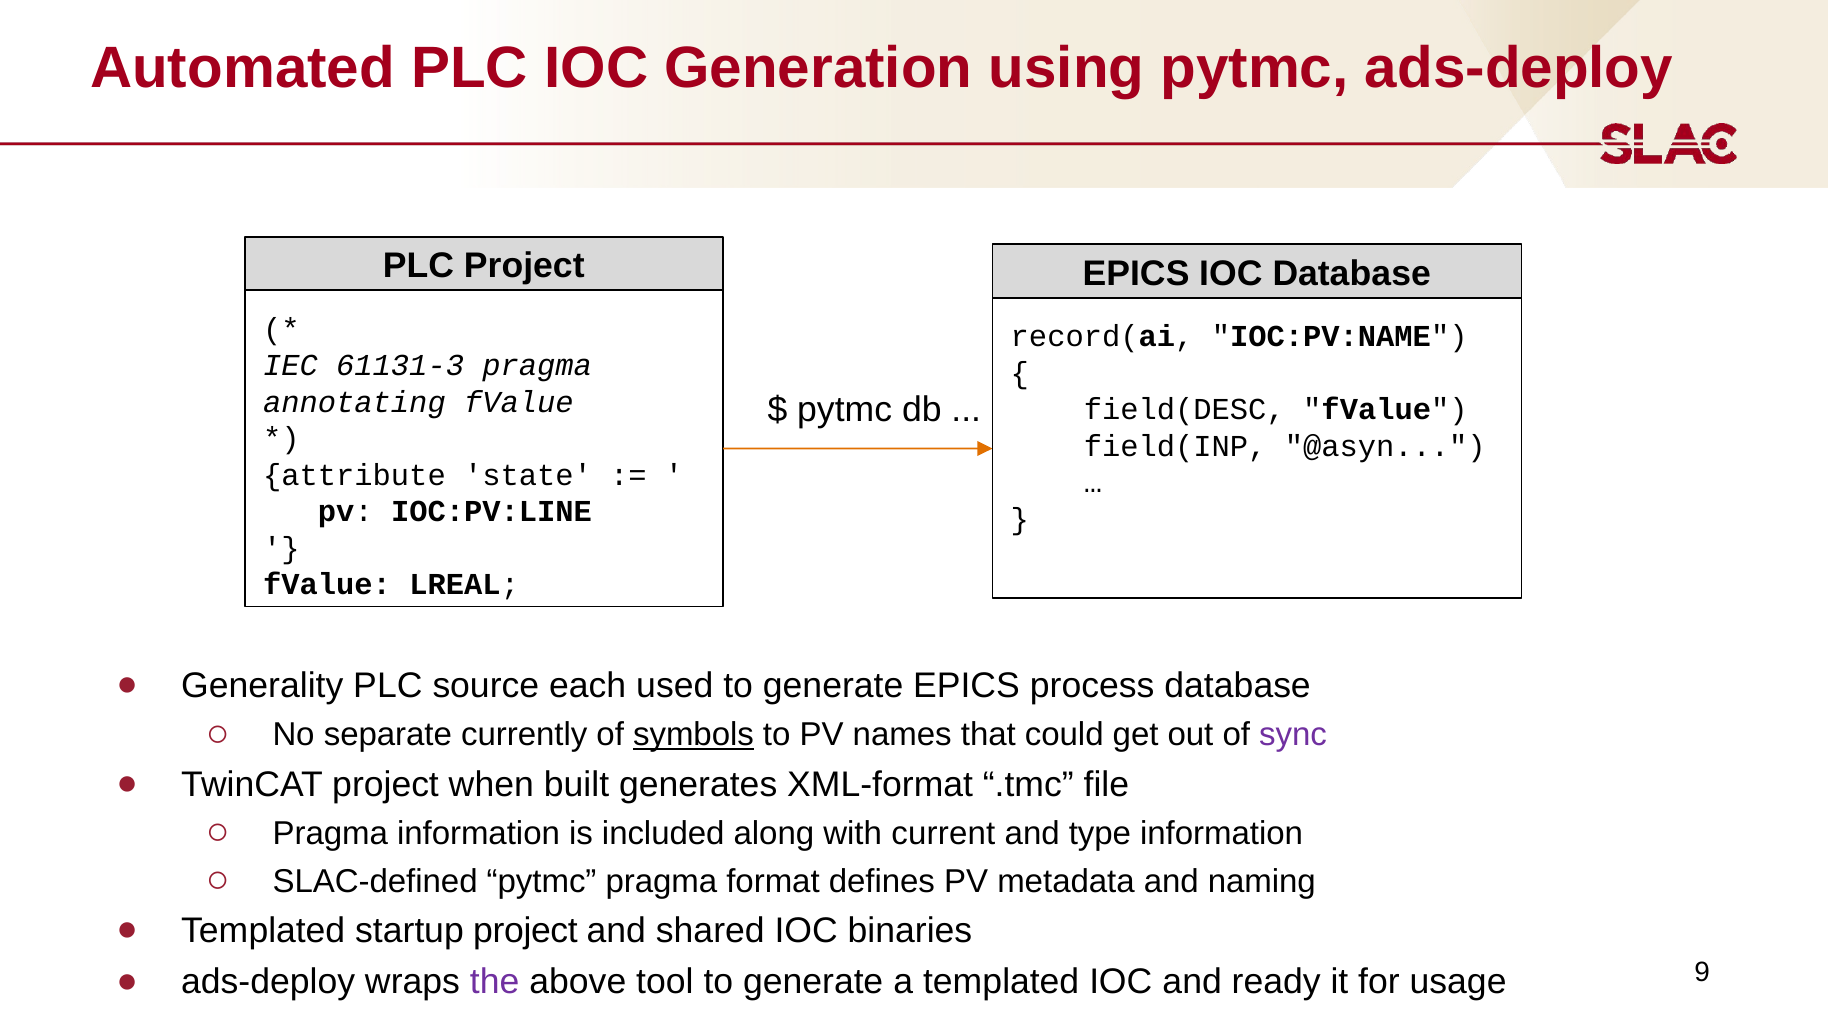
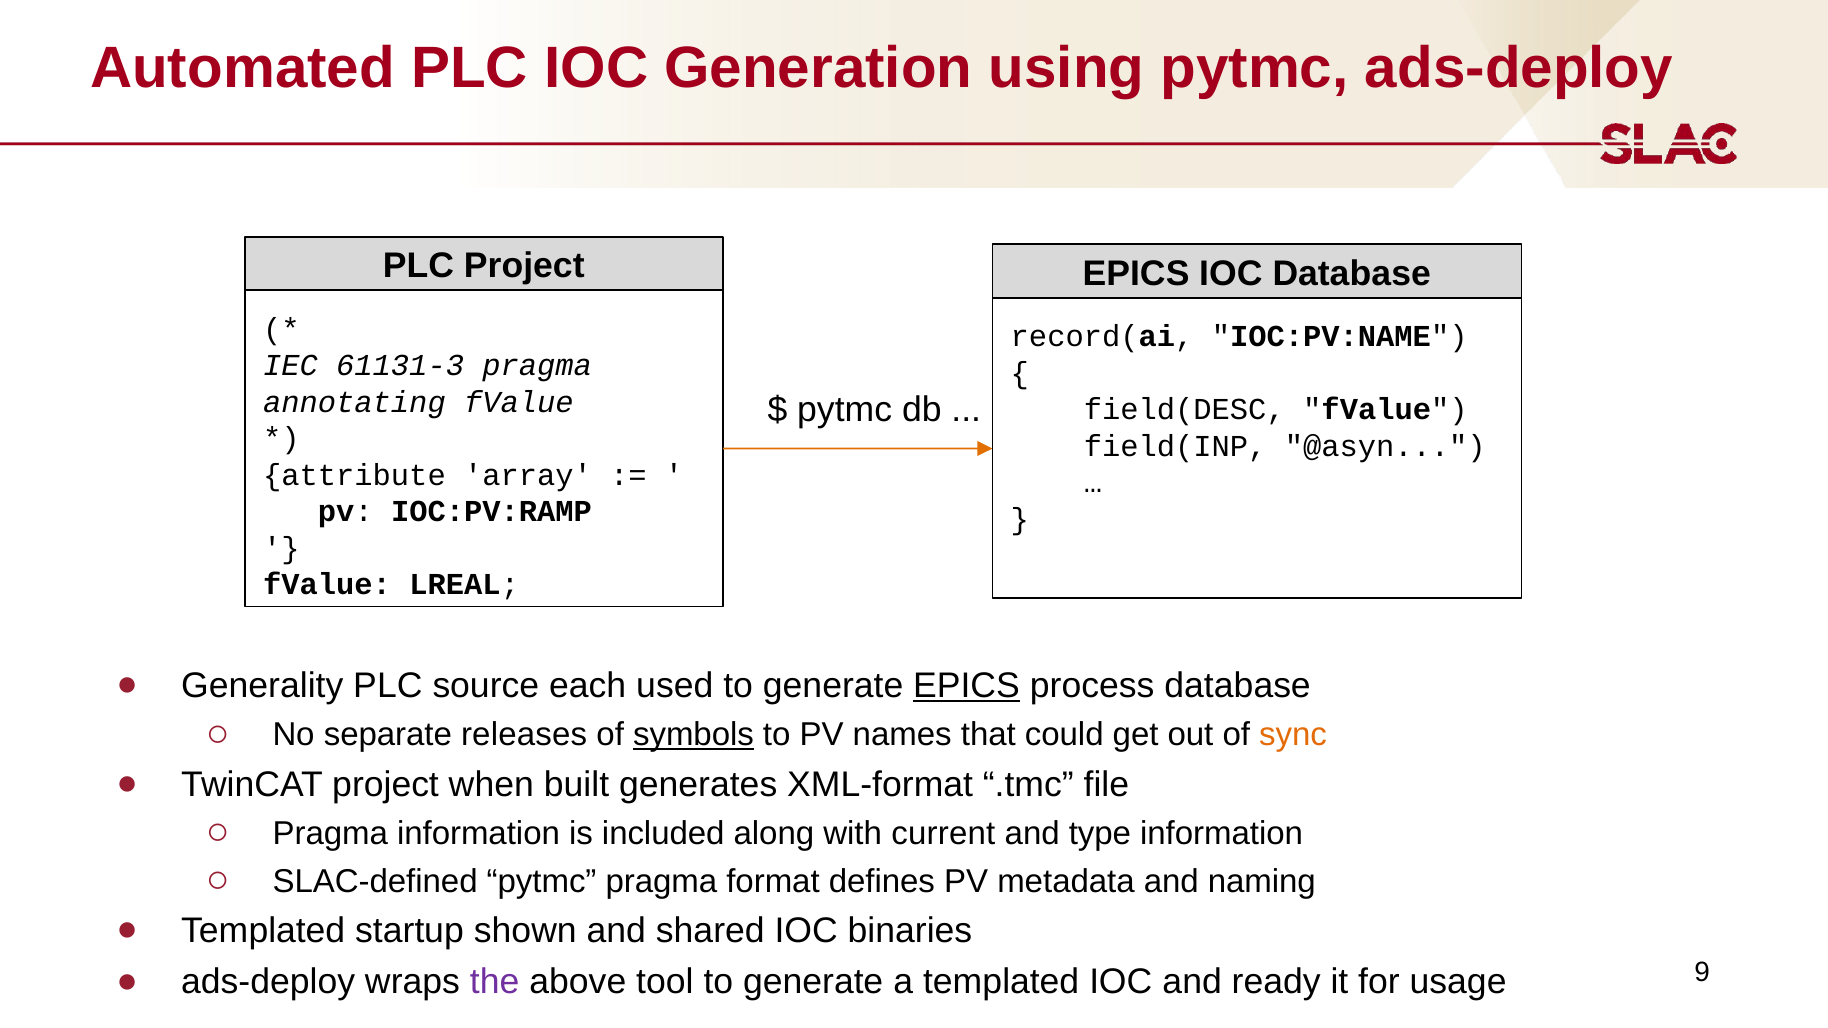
state: state -> array
IOC:PV:LINE: IOC:PV:LINE -> IOC:PV:RAMP
EPICS at (966, 686) underline: none -> present
currently: currently -> releases
sync colour: purple -> orange
startup project: project -> shown
